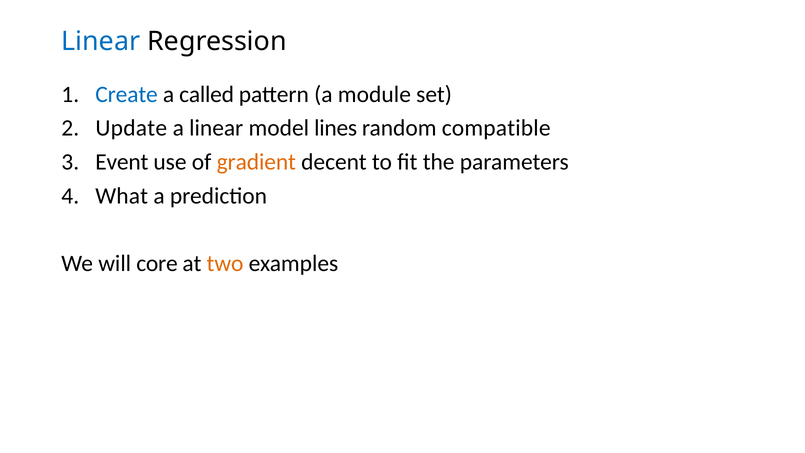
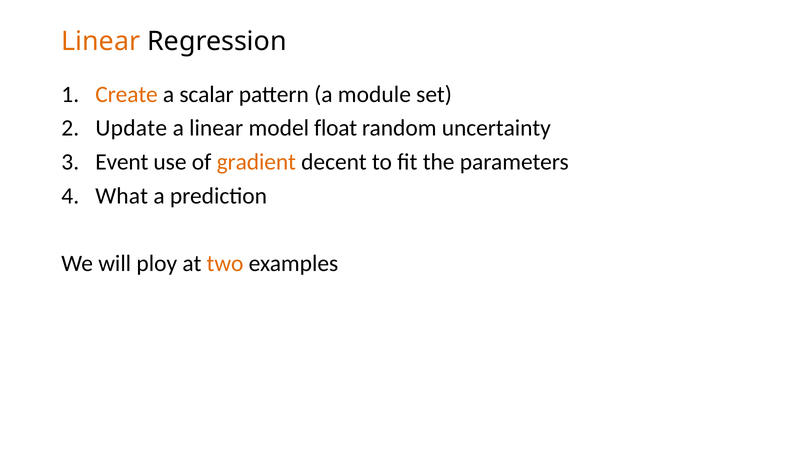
Linear at (101, 41) colour: blue -> orange
Create colour: blue -> orange
called: called -> scalar
lines: lines -> float
compatible: compatible -> uncertainty
core: core -> ploy
